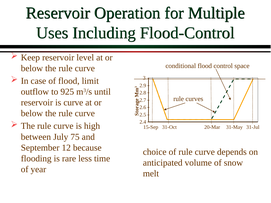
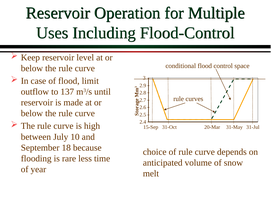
925: 925 -> 137
is curve: curve -> made
75: 75 -> 10
12: 12 -> 18
